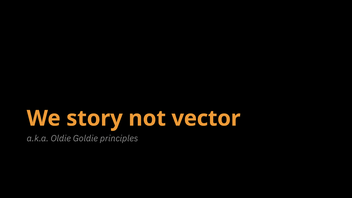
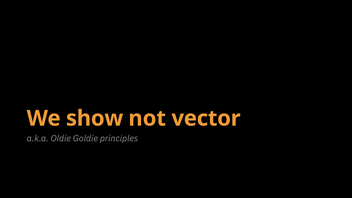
story: story -> show
